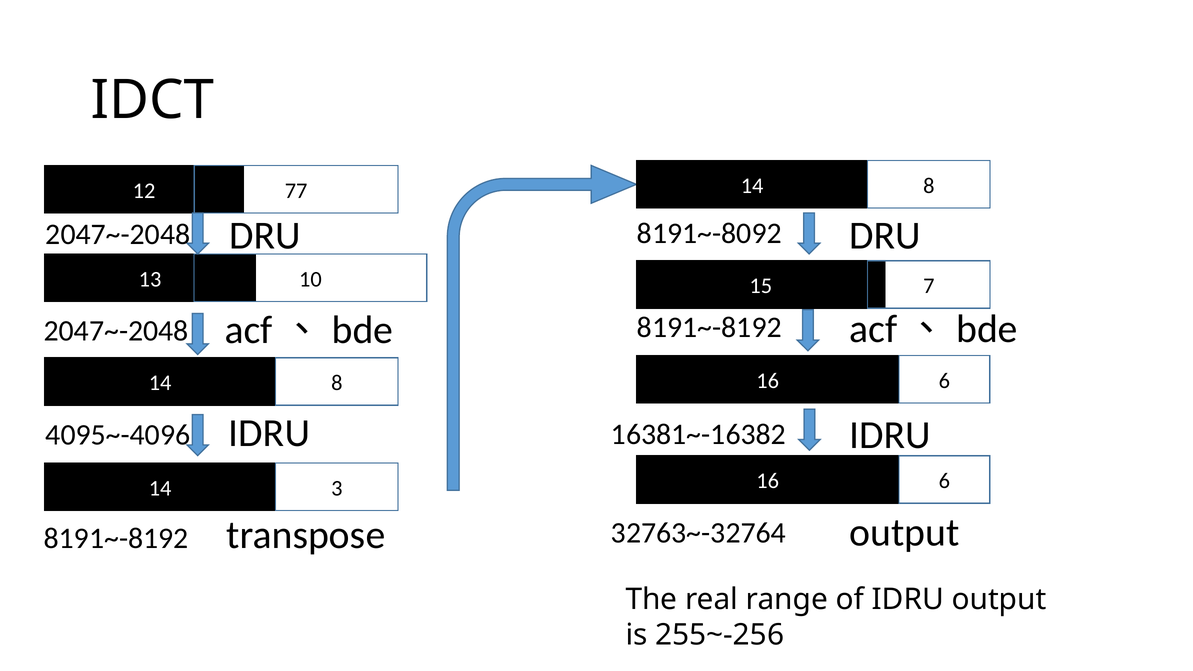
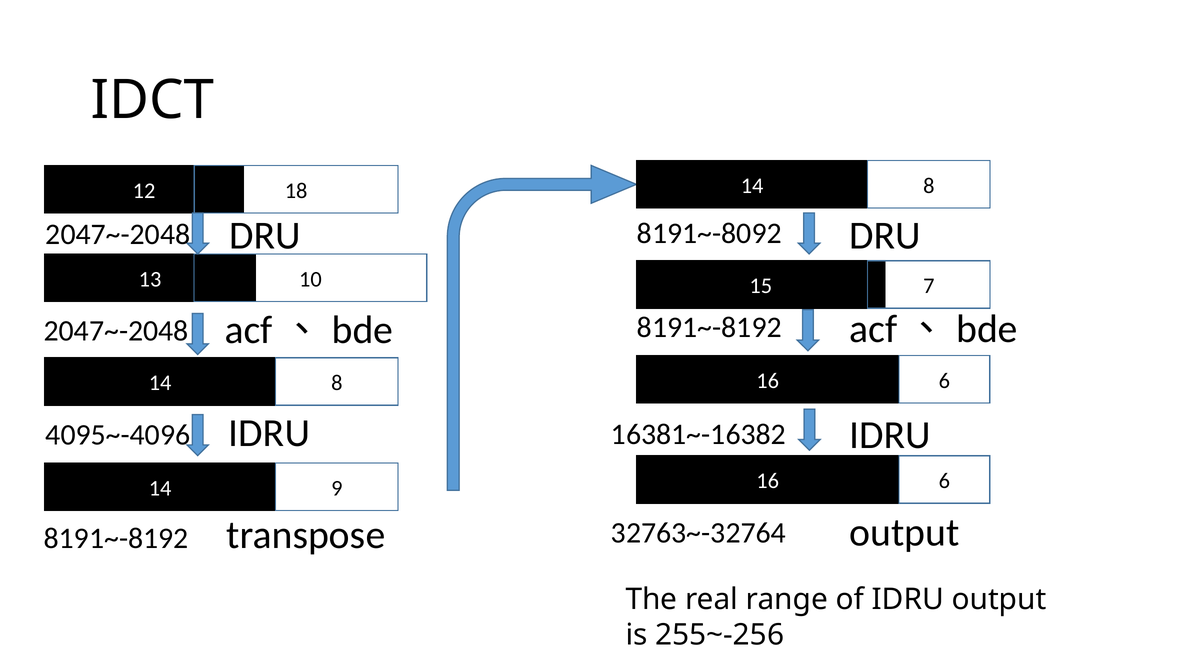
77: 77 -> 18
3: 3 -> 9
